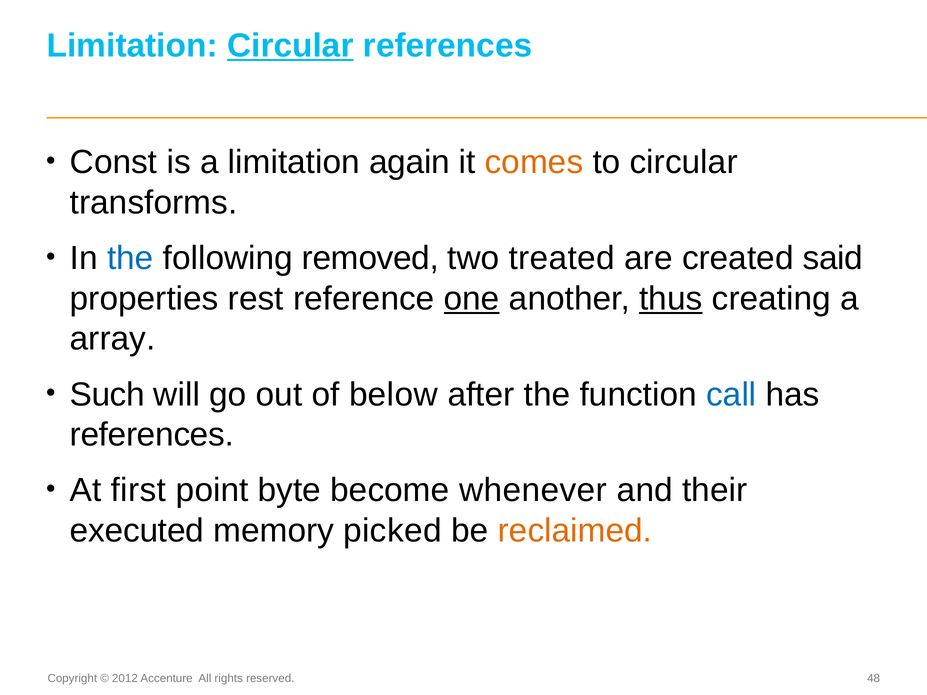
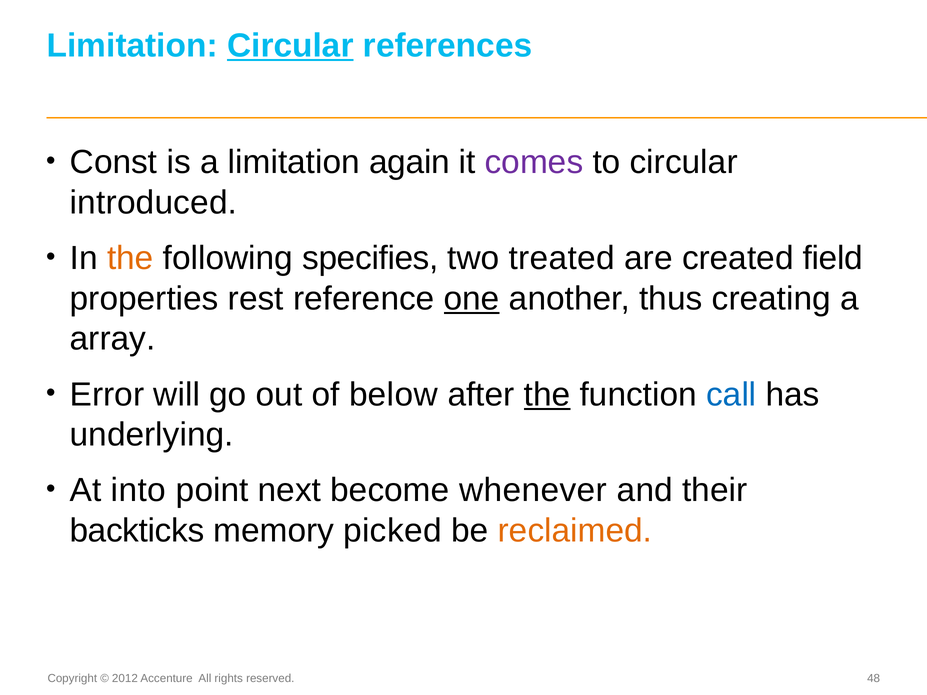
comes colour: orange -> purple
transforms: transforms -> introduced
the at (130, 258) colour: blue -> orange
removed: removed -> specifies
said: said -> field
thus underline: present -> none
Such: Such -> Error
the at (547, 395) underline: none -> present
references at (152, 435): references -> underlying
first: first -> into
byte: byte -> next
executed: executed -> backticks
